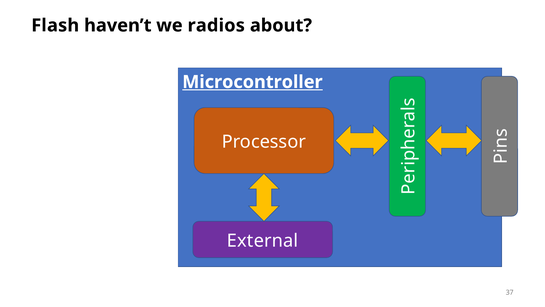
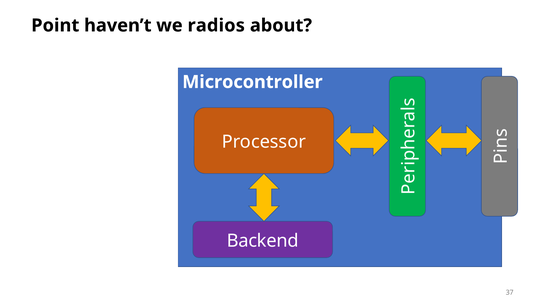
Flash: Flash -> Point
Microcontroller underline: present -> none
External: External -> Backend
